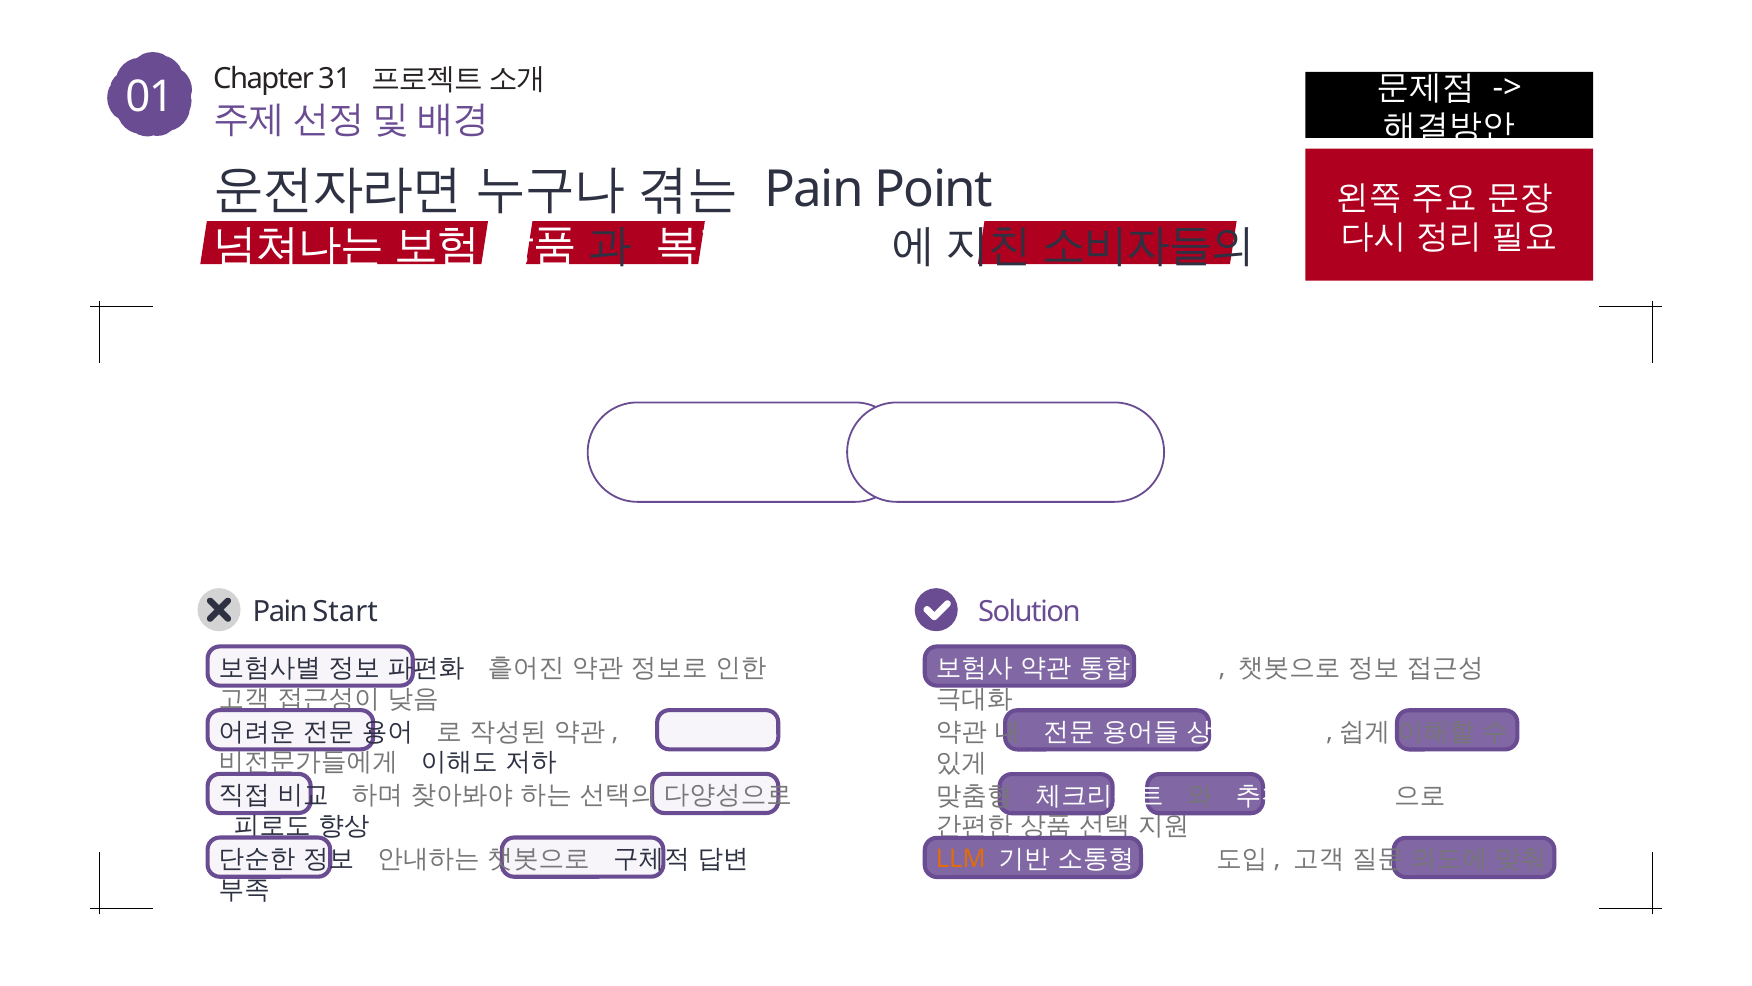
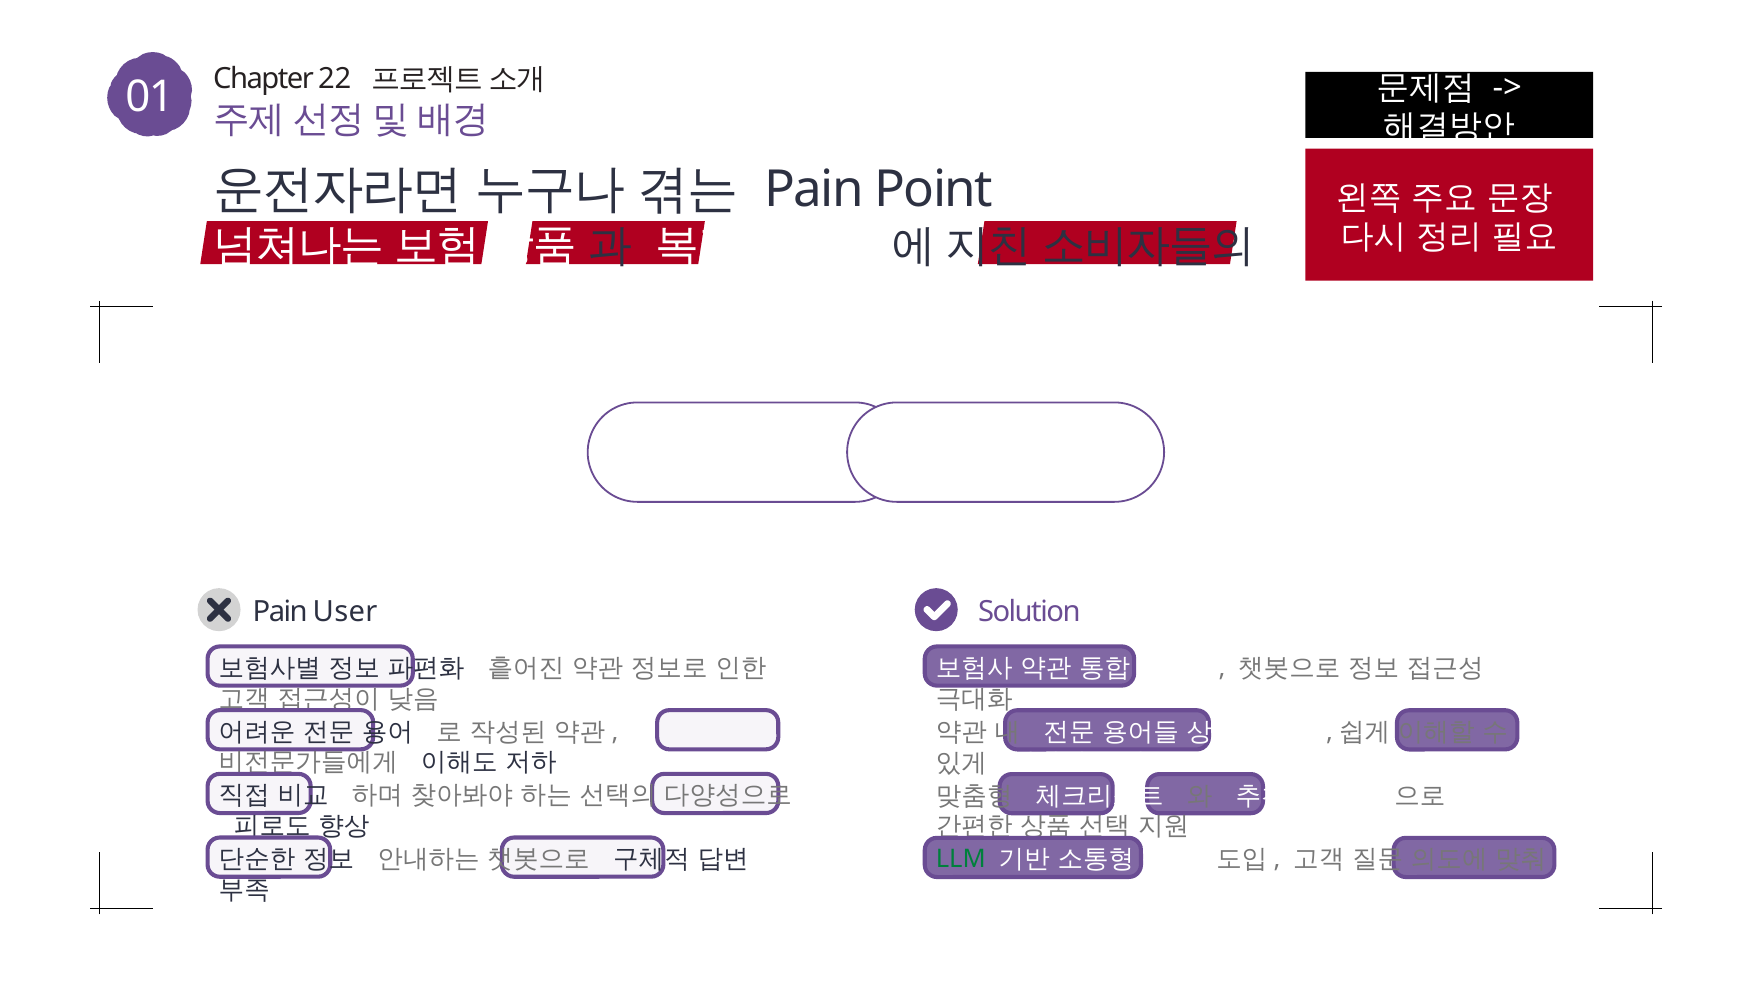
31: 31 -> 22
Start: Start -> User
LLM colour: orange -> green
